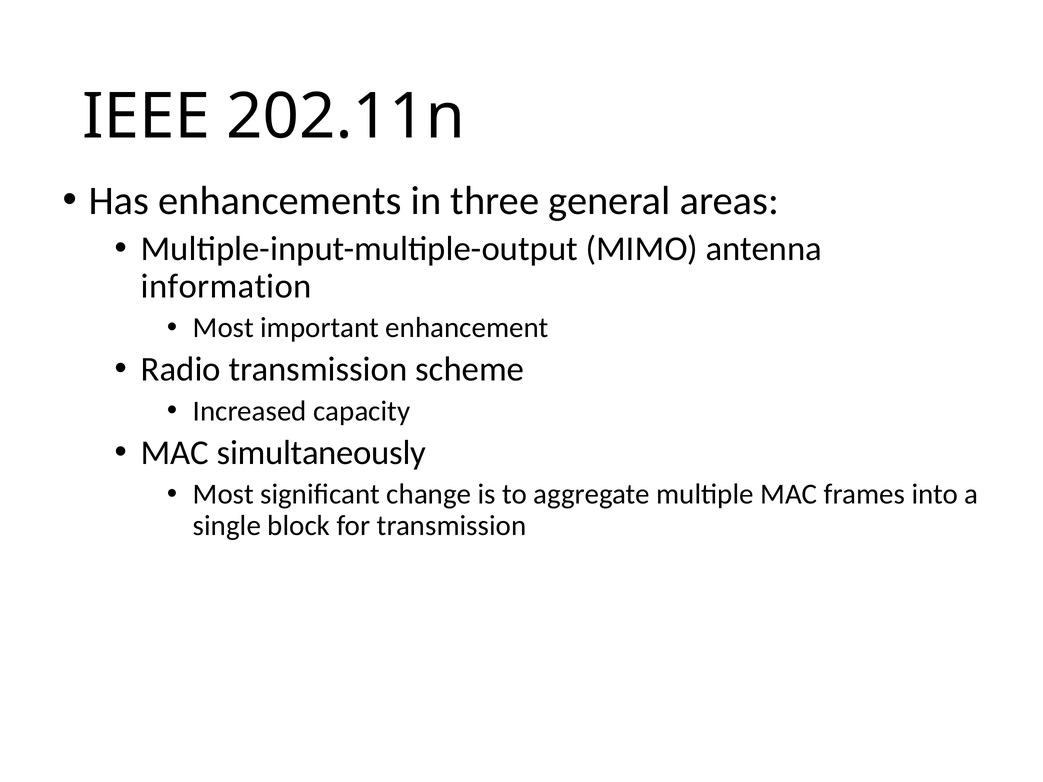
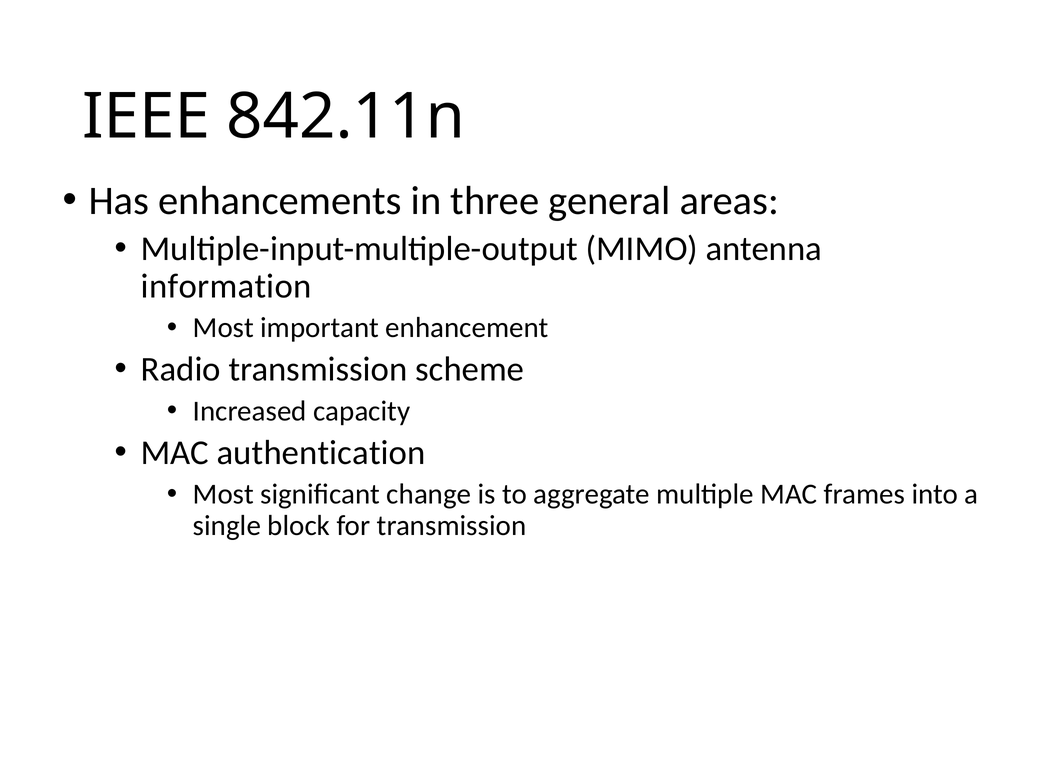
202.11n: 202.11n -> 842.11n
simultaneously: simultaneously -> authentication
